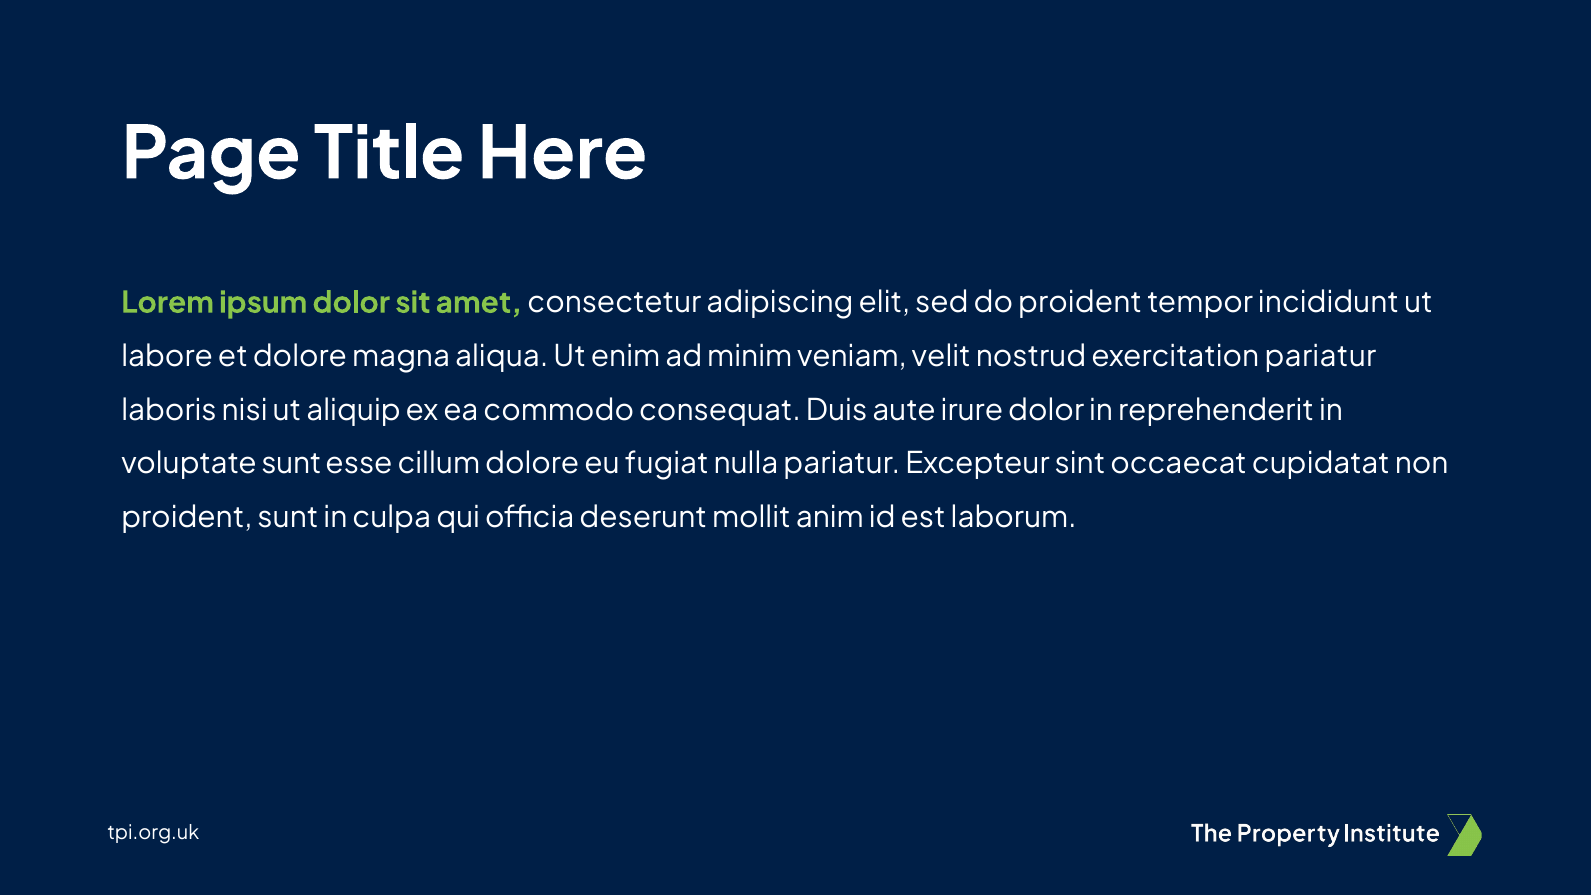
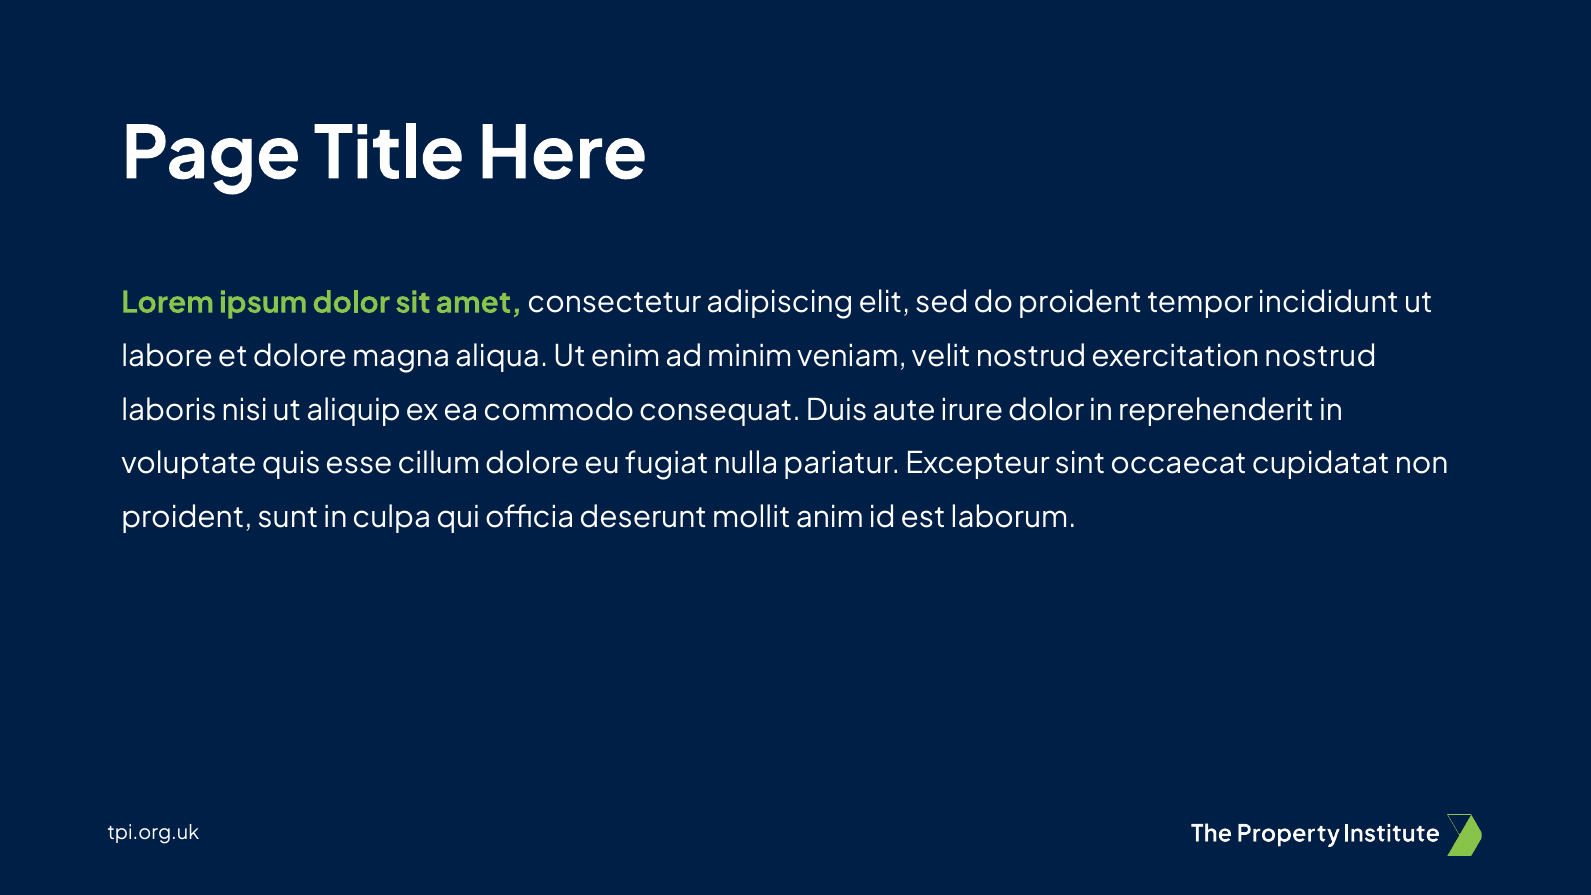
exercitation pariatur: pariatur -> nostrud
voluptate sunt: sunt -> quis
